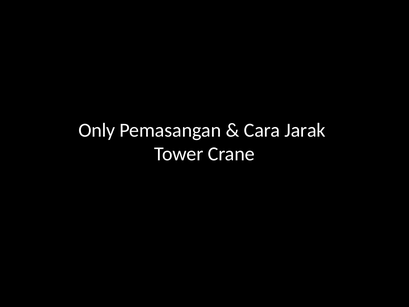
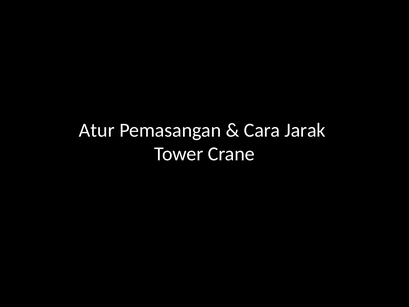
Only: Only -> Atur
